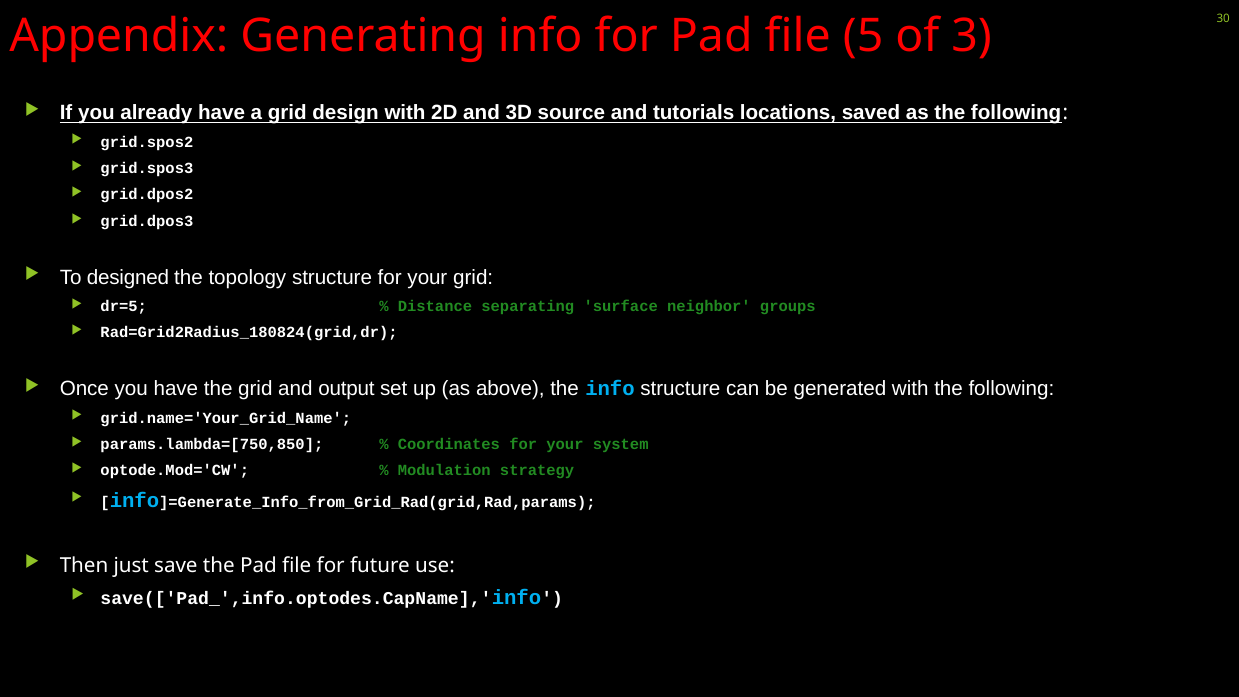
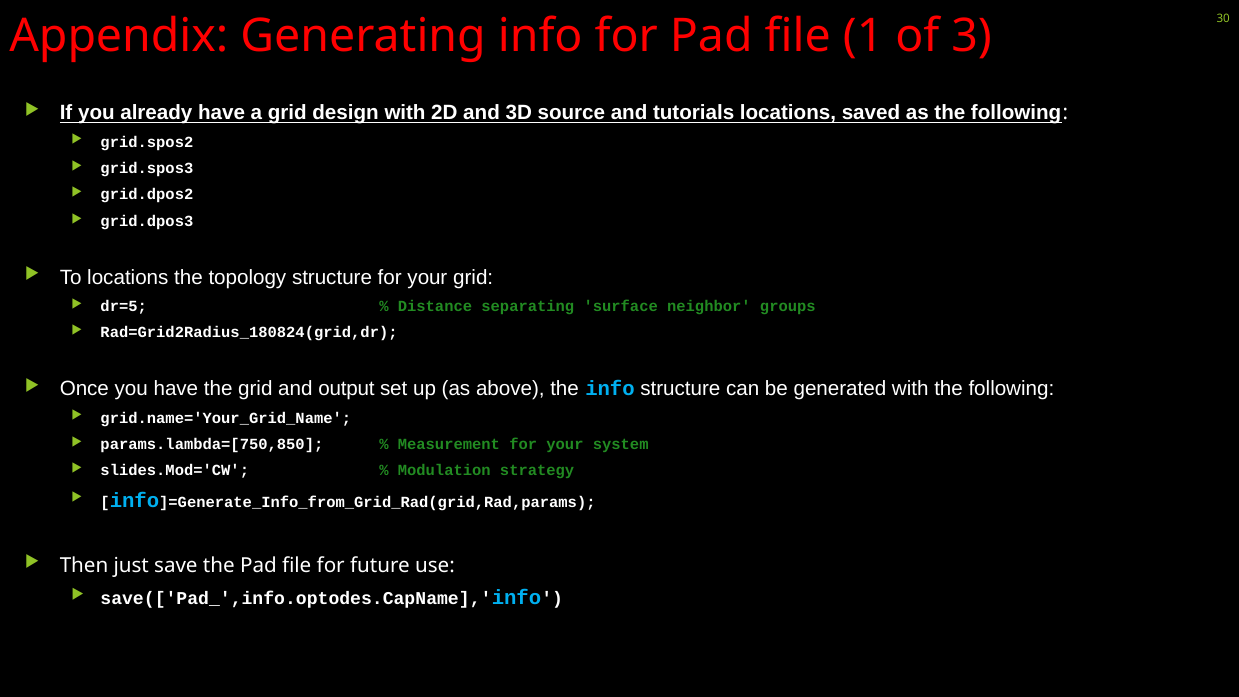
5: 5 -> 1
To designed: designed -> locations
Coordinates: Coordinates -> Measurement
optode.Mod='CW: optode.Mod='CW -> slides.Mod='CW
